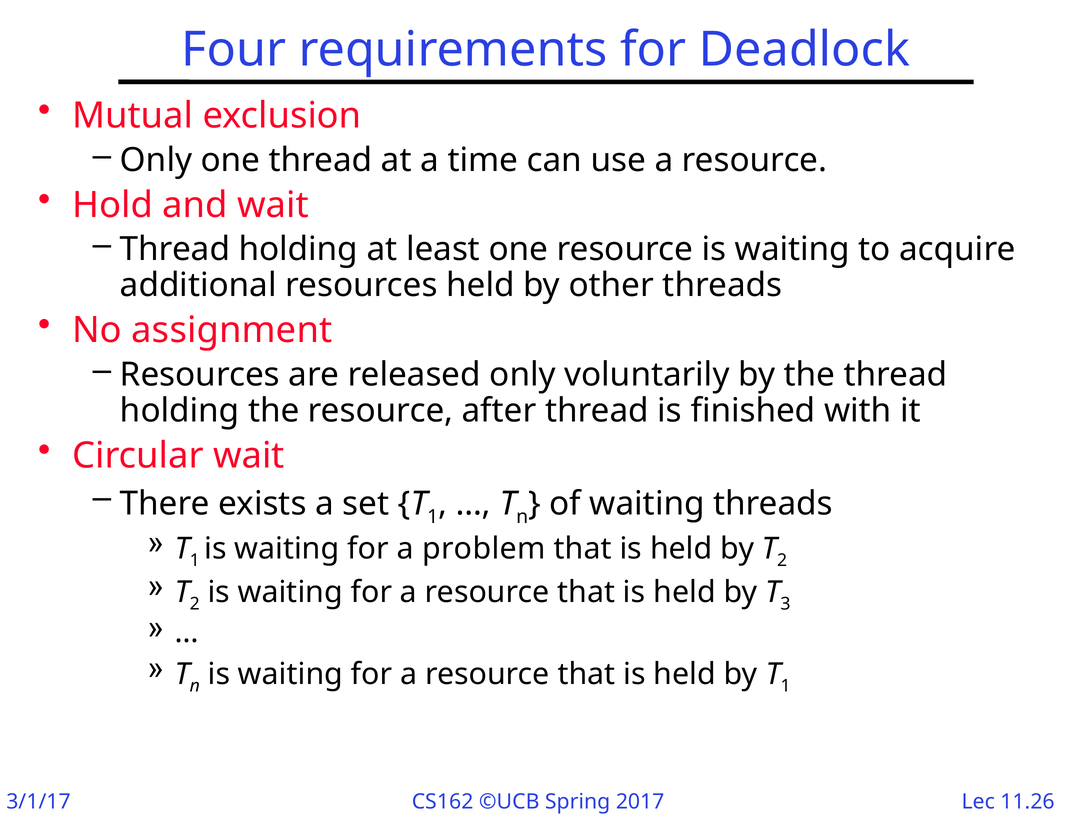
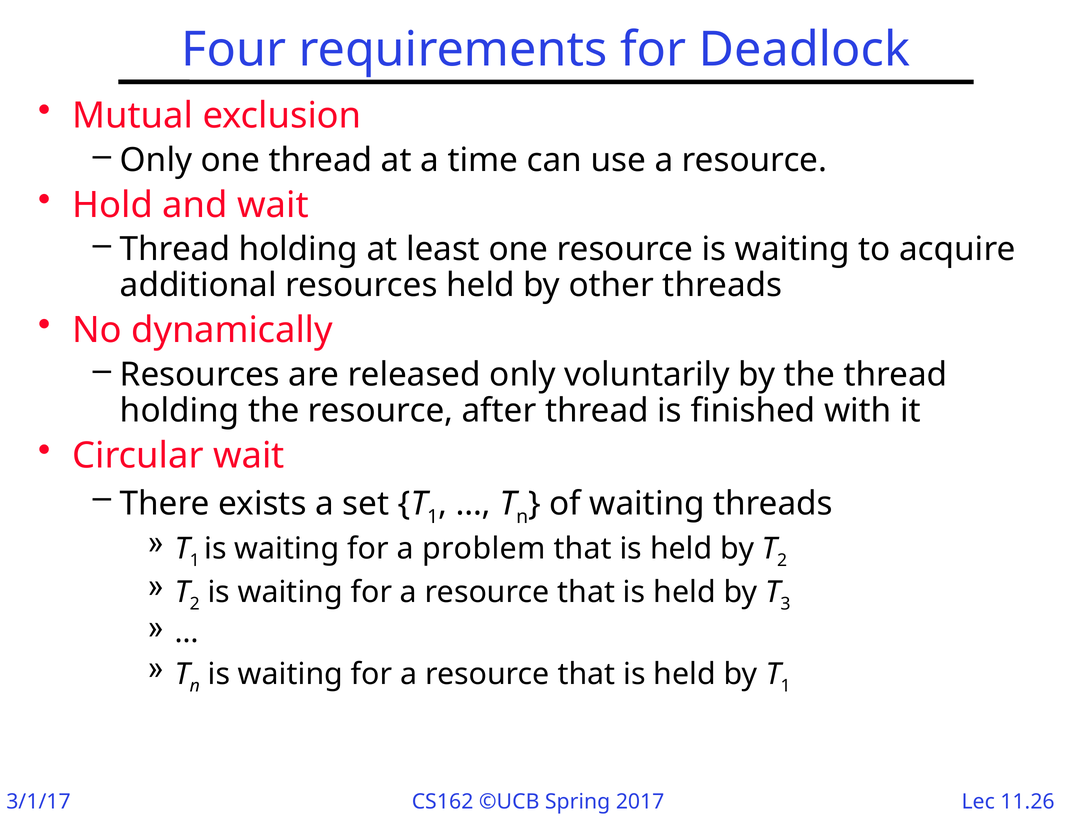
assignment: assignment -> dynamically
